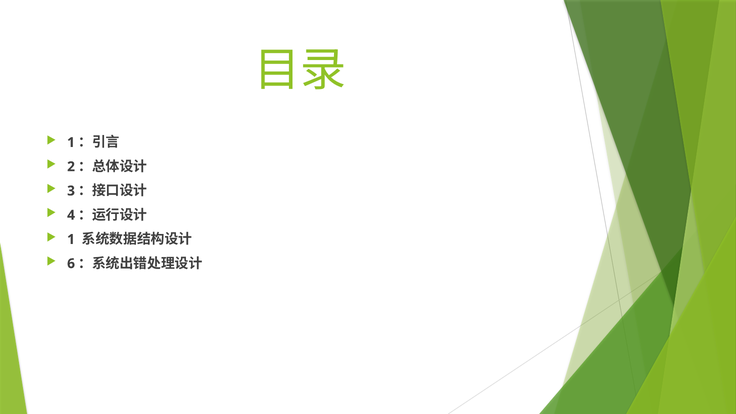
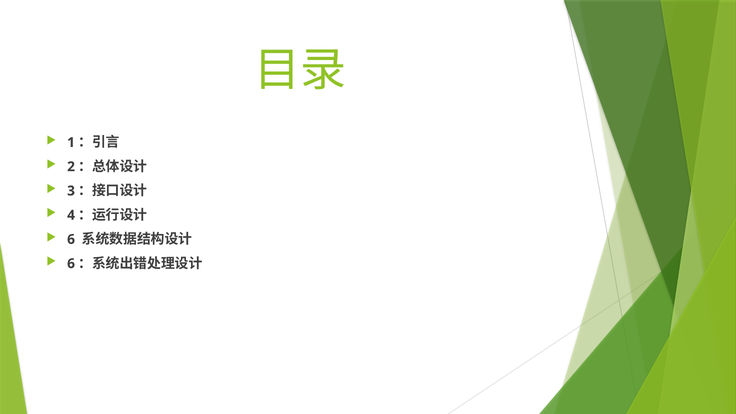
1 at (71, 239): 1 -> 6
